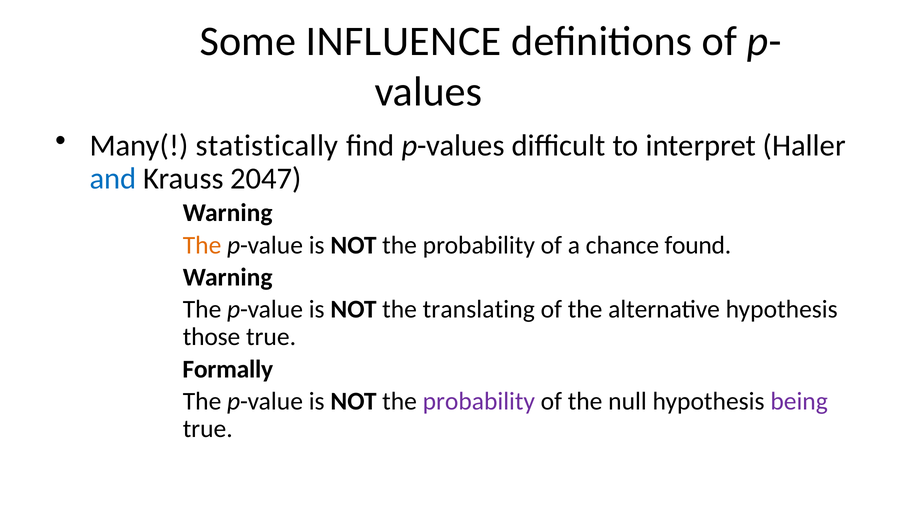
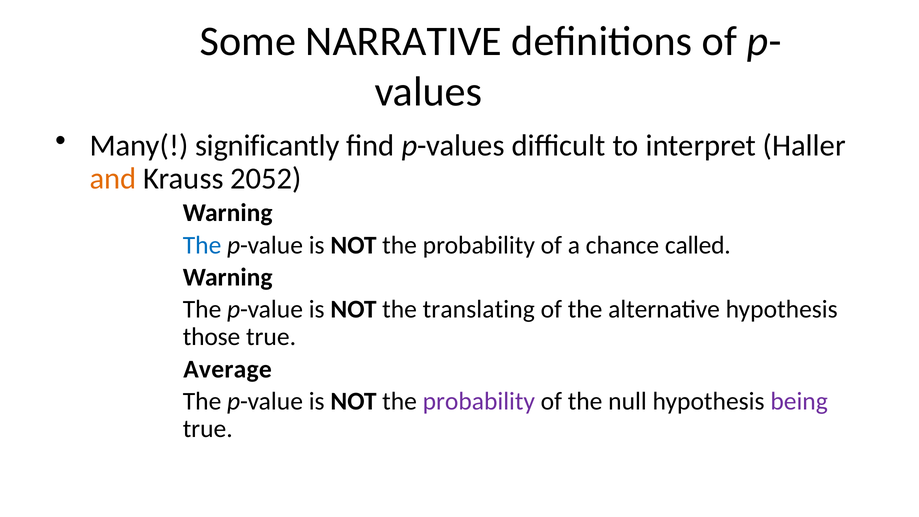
INFLUENCE: INFLUENCE -> NARRATIVE
statistically: statistically -> significantly
and colour: blue -> orange
2047: 2047 -> 2052
The at (202, 245) colour: orange -> blue
found: found -> called
Formally: Formally -> Average
